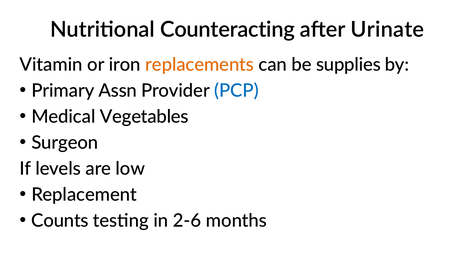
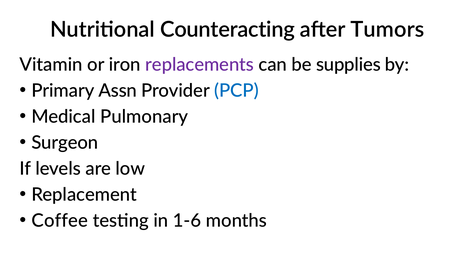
Urinate: Urinate -> Tumors
replacements colour: orange -> purple
Vegetables: Vegetables -> Pulmonary
Counts: Counts -> Coffee
2-6: 2-6 -> 1-6
